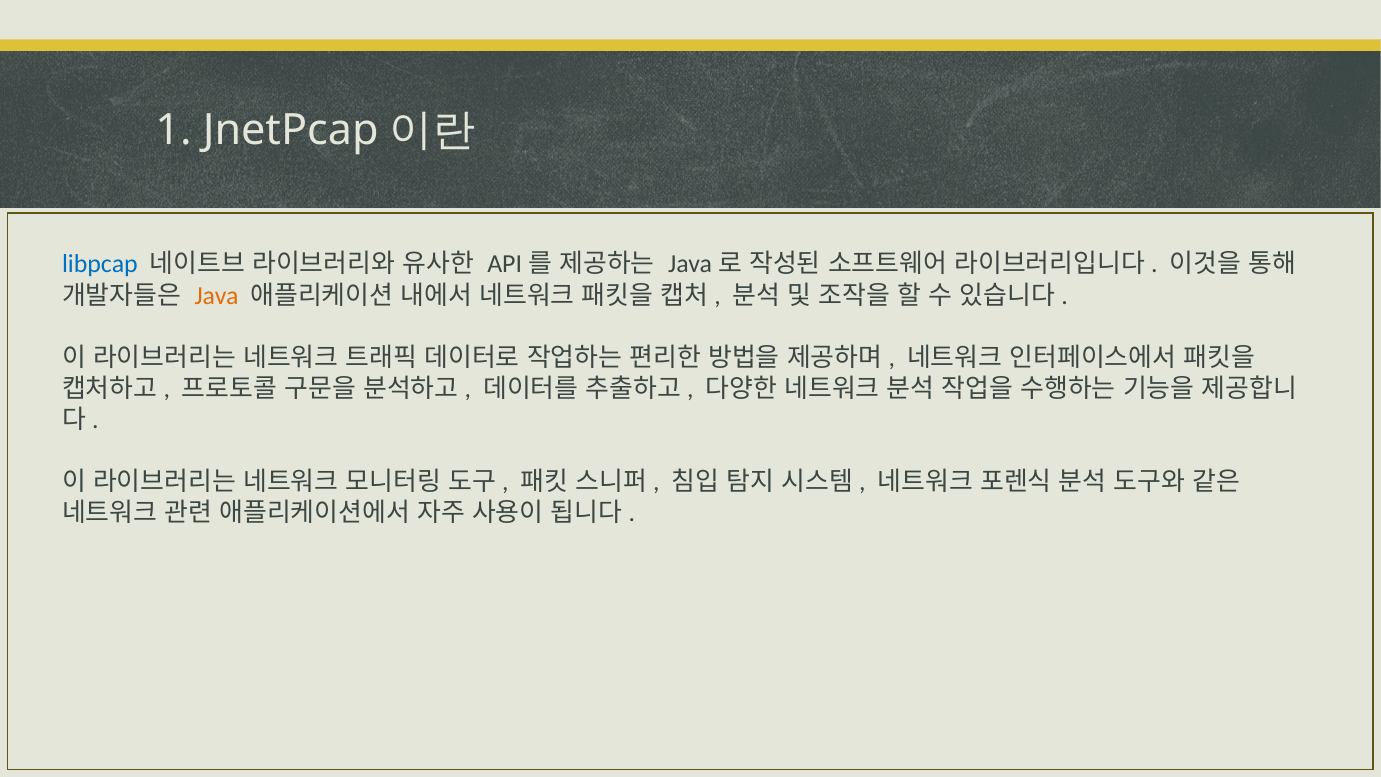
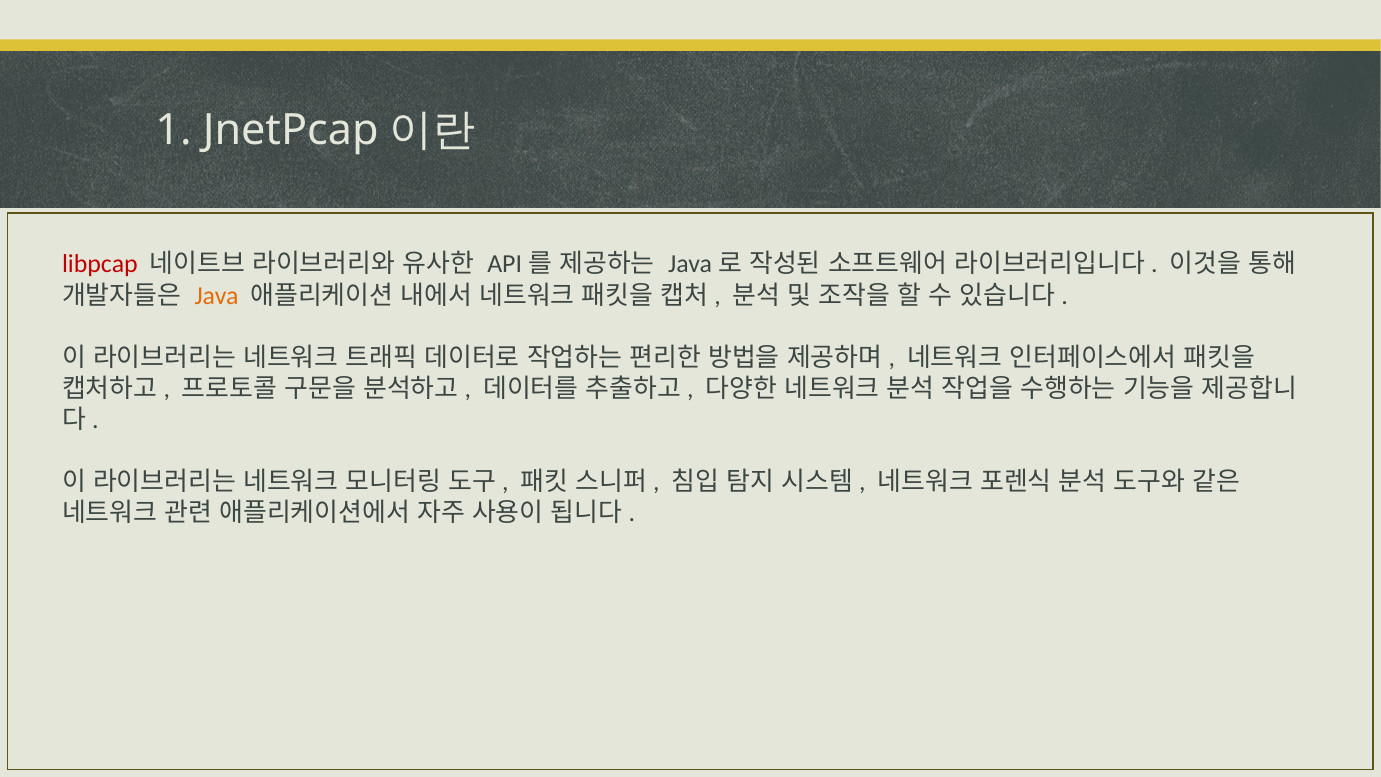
libpcap colour: blue -> red
